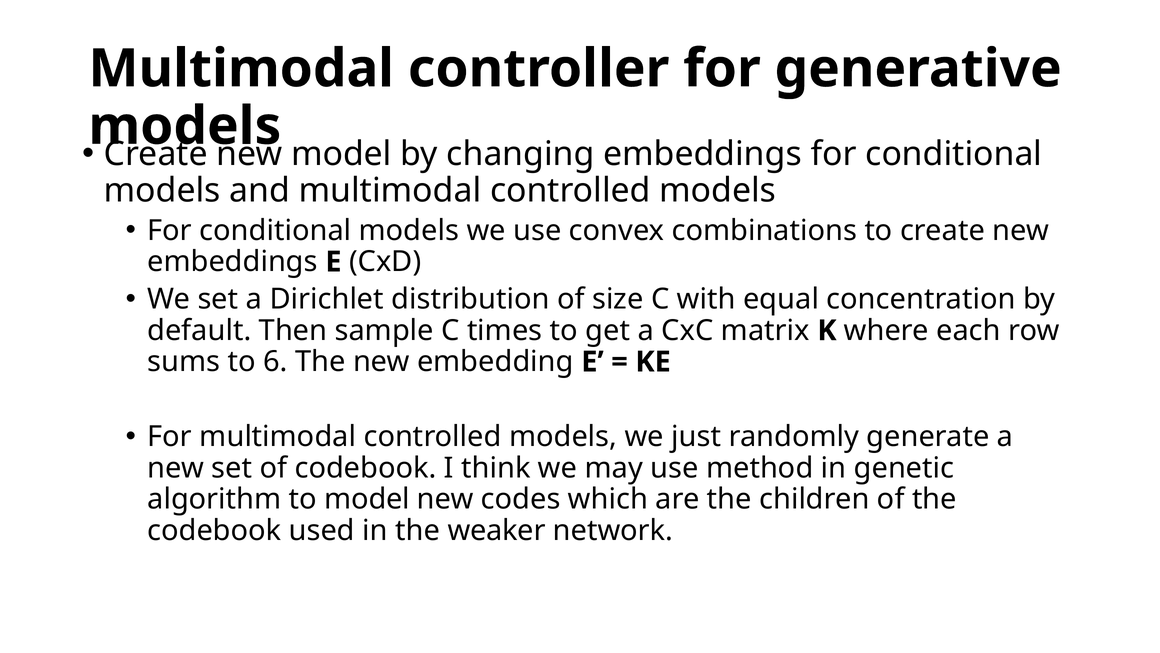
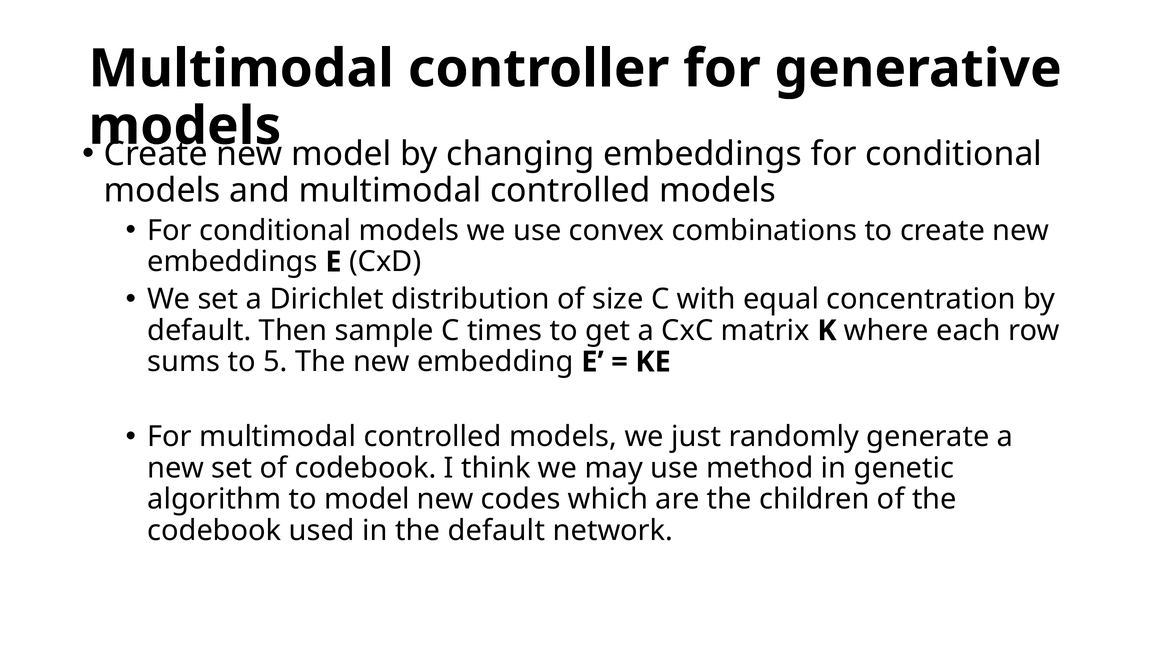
6: 6 -> 5
the weaker: weaker -> default
